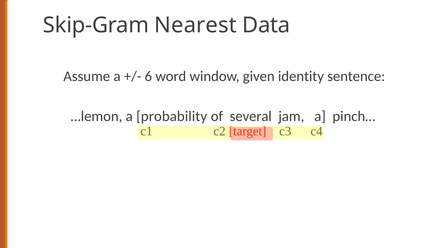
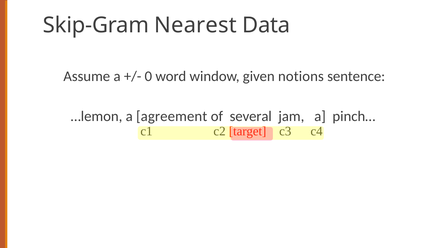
6: 6 -> 0
identity: identity -> notions
probability: probability -> agreement
